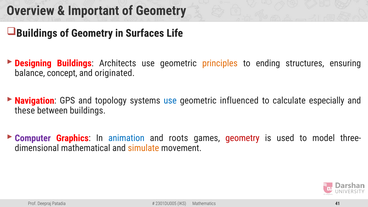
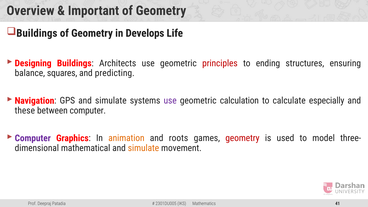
Surfaces: Surfaces -> Develops
principles colour: orange -> red
concept: concept -> squares
originated: originated -> predicting
GPS and topology: topology -> simulate
use at (170, 101) colour: blue -> purple
influenced: influenced -> calculation
between buildings: buildings -> computer
animation colour: blue -> orange
